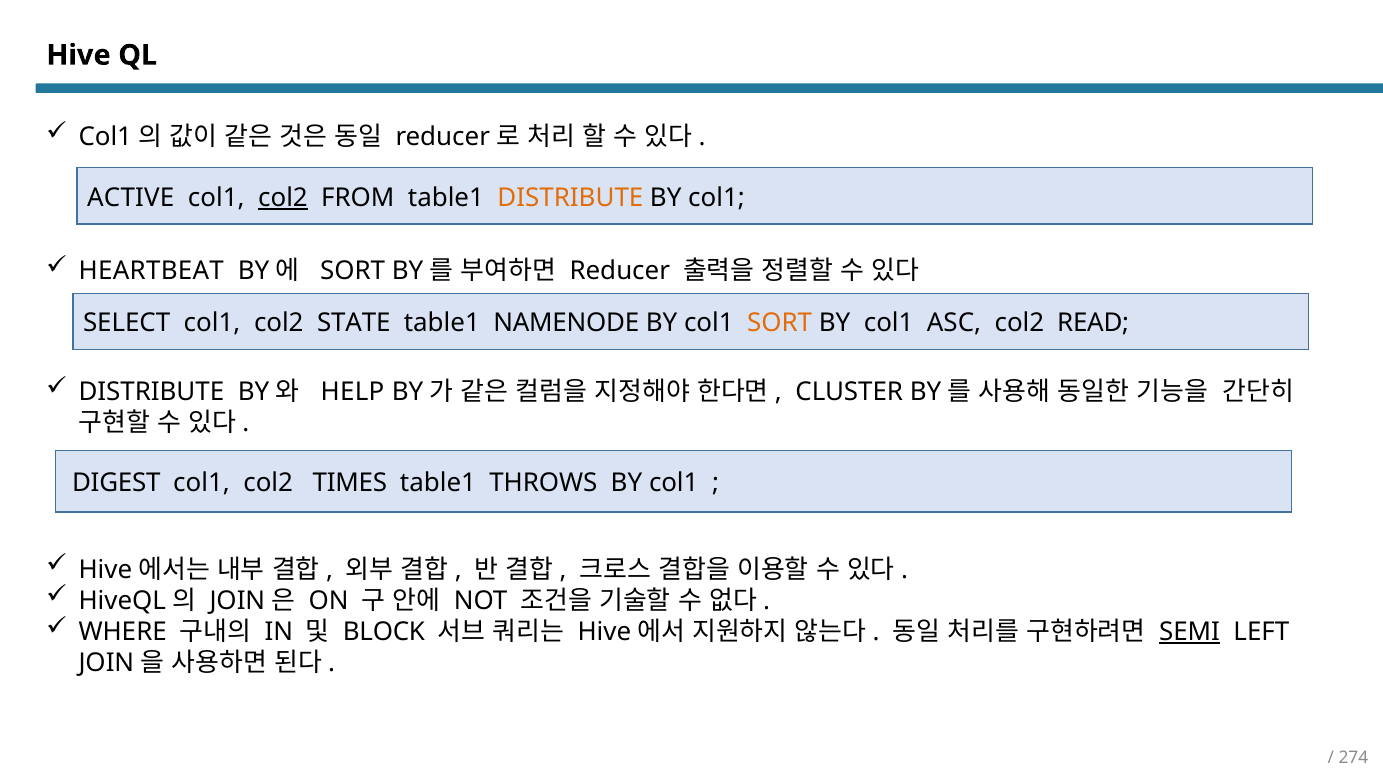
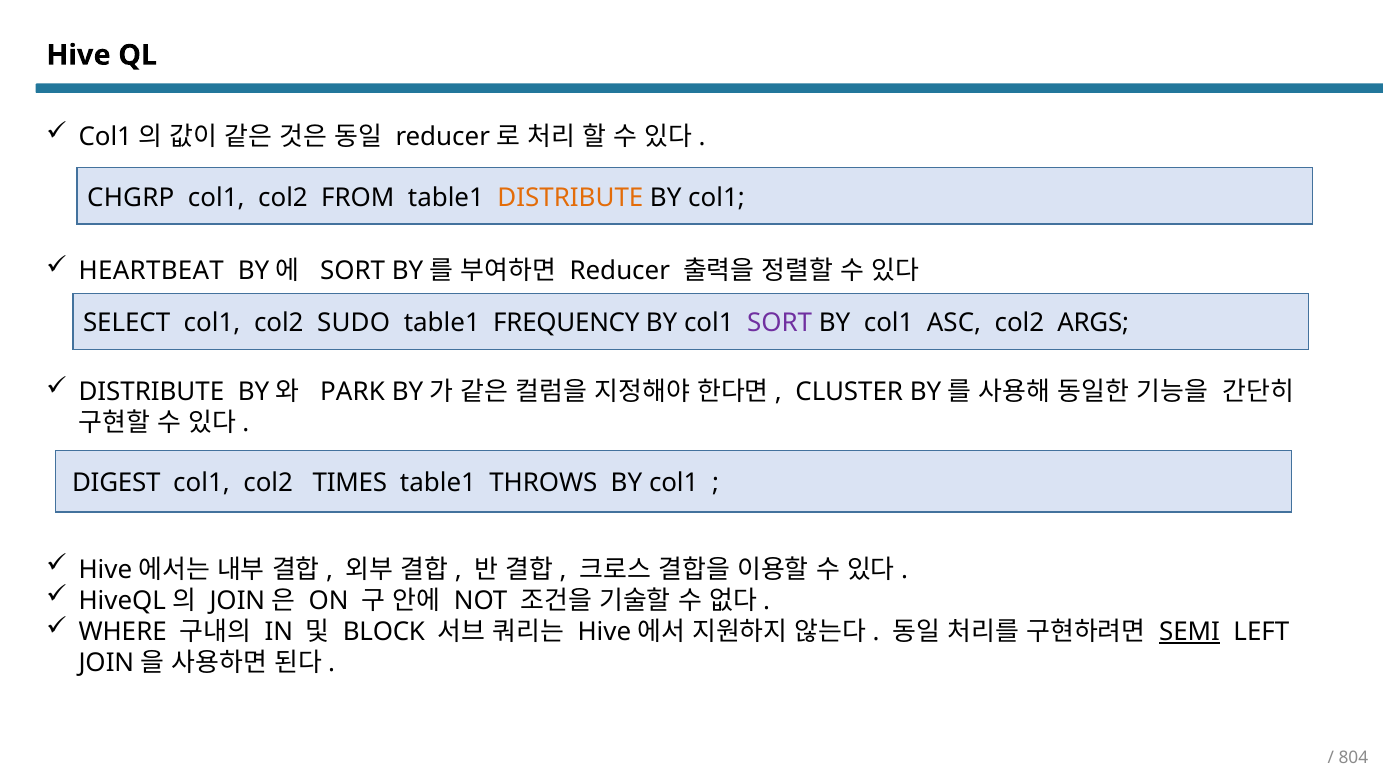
ACTIVE: ACTIVE -> CHGRP
col2 at (283, 198) underline: present -> none
STATE: STATE -> SUDO
NAMENODE: NAMENODE -> FREQUENCY
SORT at (780, 323) colour: orange -> purple
READ: READ -> ARGS
HELP: HELP -> PARK
274: 274 -> 804
